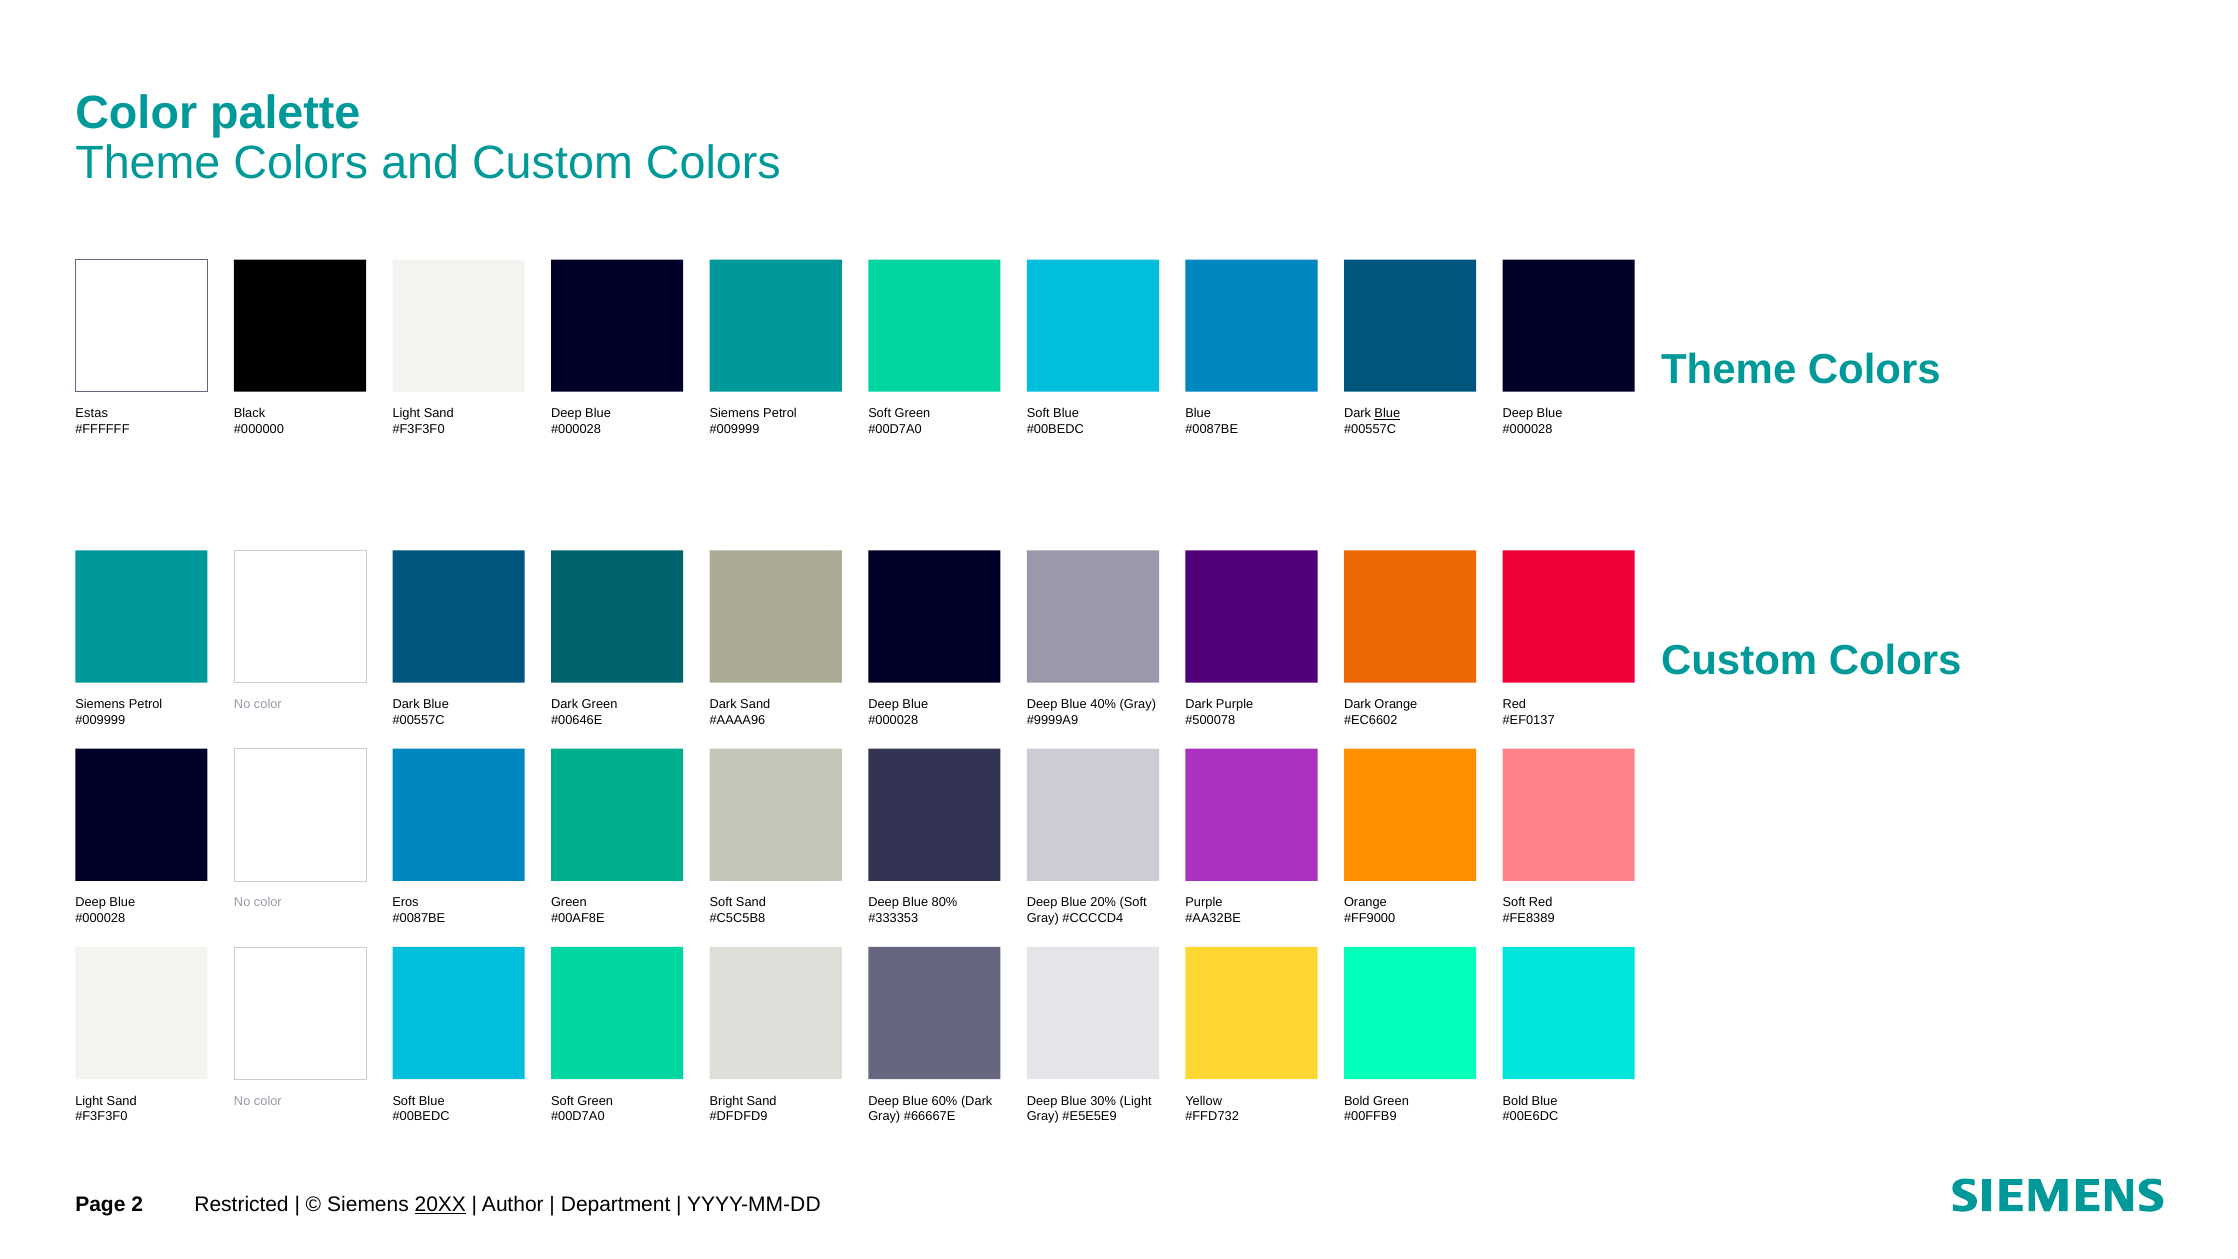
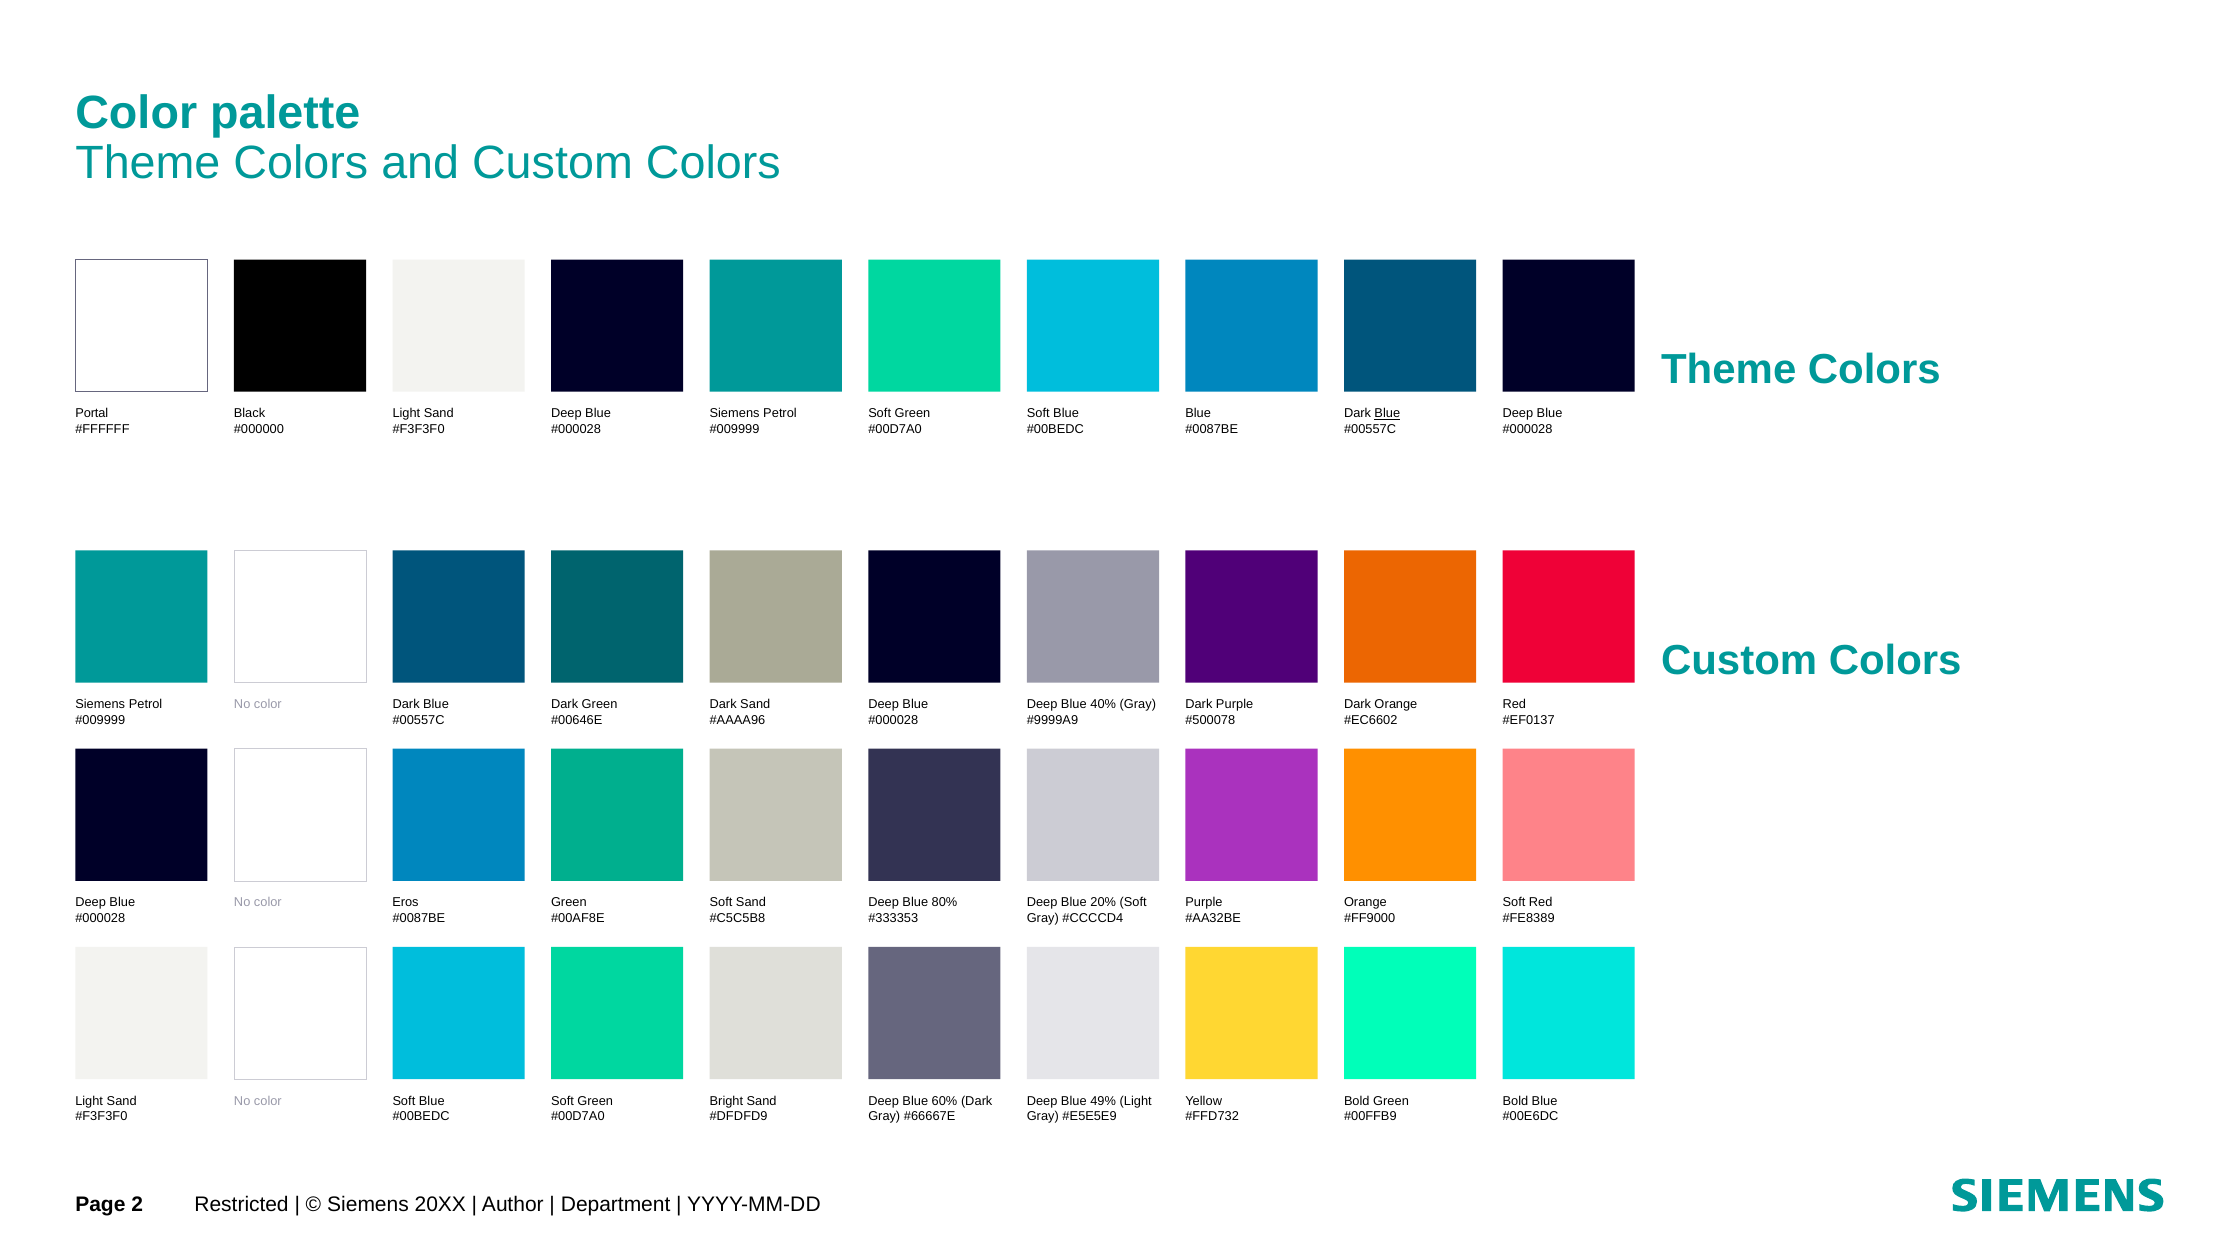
Estas: Estas -> Portal
30%: 30% -> 49%
20XX underline: present -> none
